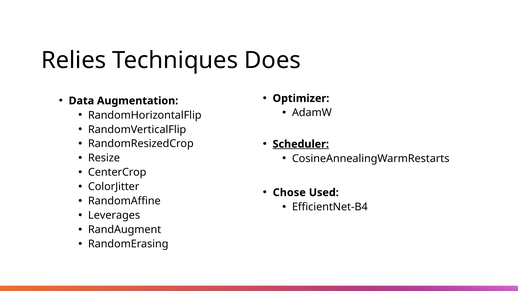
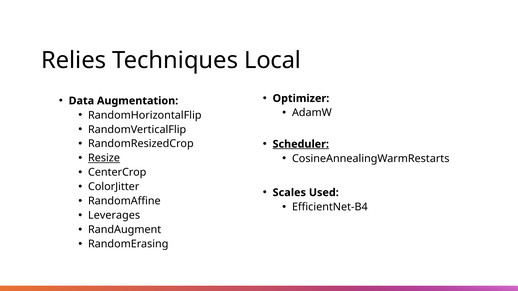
Does: Does -> Local
Resize underline: none -> present
Chose: Chose -> Scales
